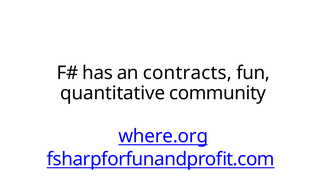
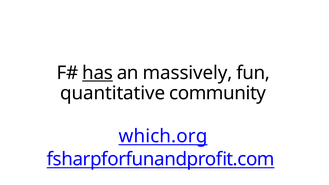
has underline: none -> present
contracts: contracts -> massively
where.org: where.org -> which.org
